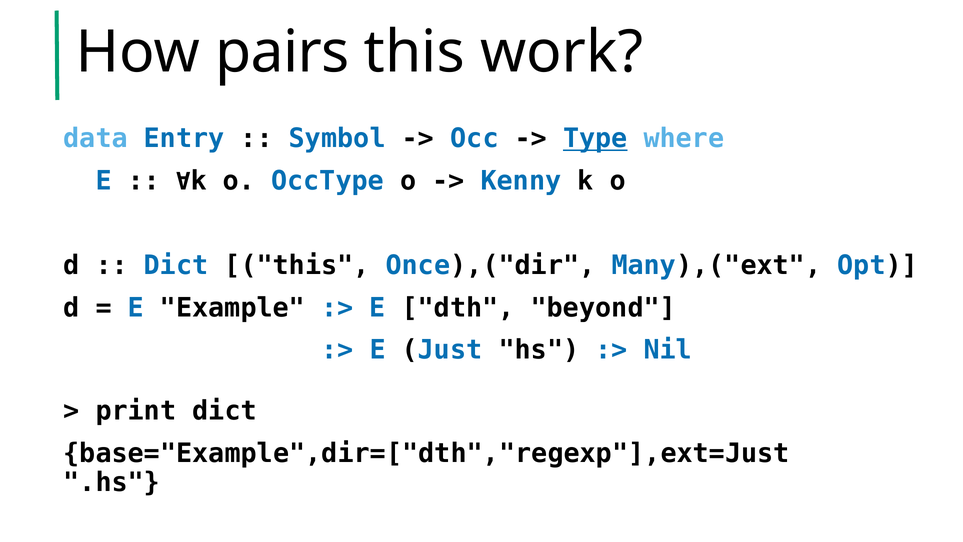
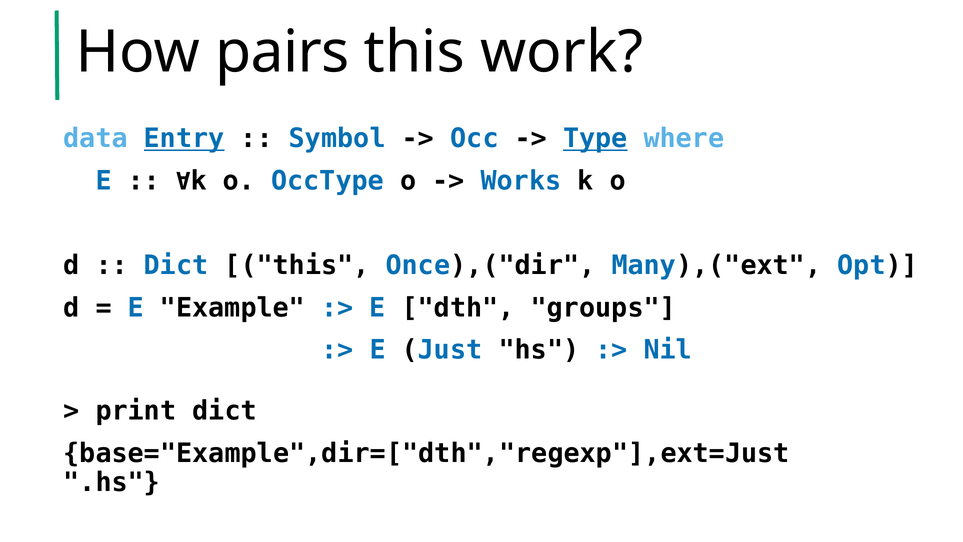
Entry underline: none -> present
Kenny: Kenny -> Works
beyond: beyond -> groups
